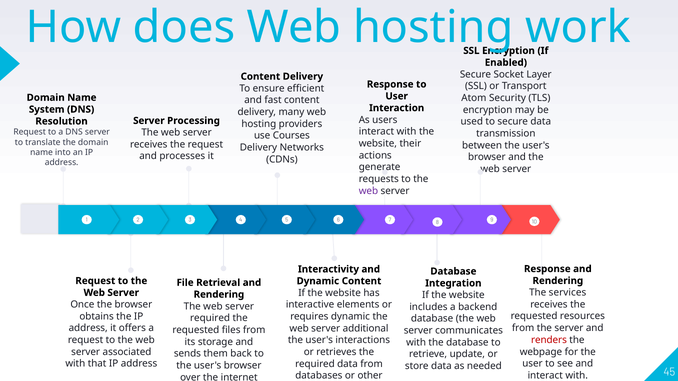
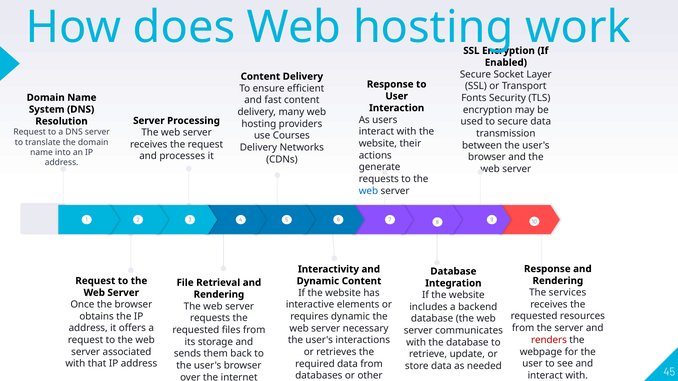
Atom: Atom -> Fonts
web at (368, 191) colour: purple -> blue
required at (210, 318): required -> requests
additional: additional -> necessary
